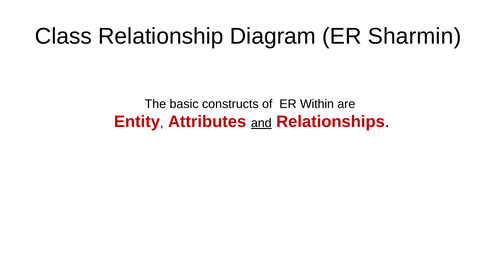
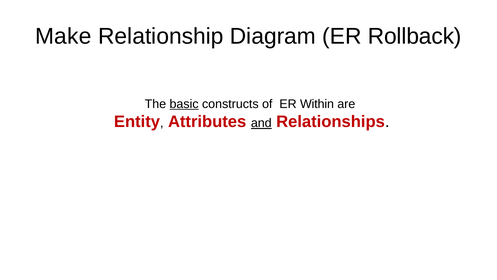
Class: Class -> Make
Sharmin: Sharmin -> Rollback
basic underline: none -> present
